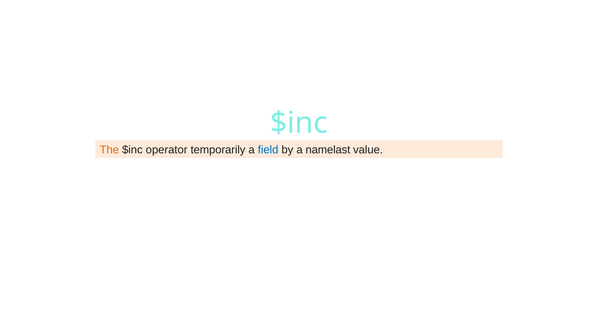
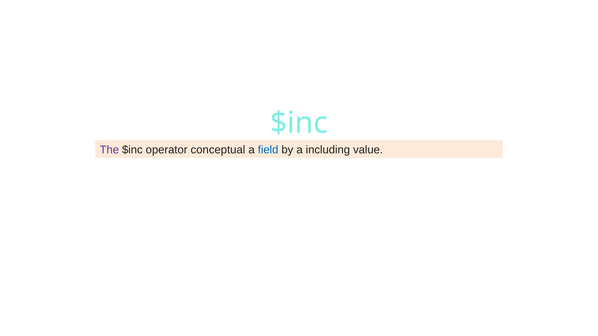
The colour: orange -> purple
temporarily: temporarily -> conceptual
namelast: namelast -> including
